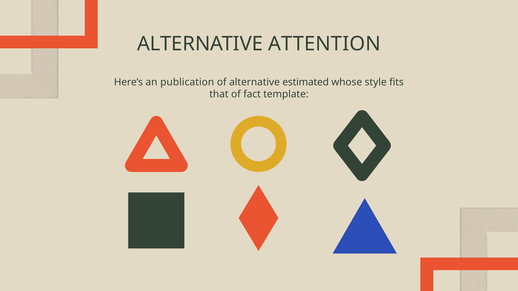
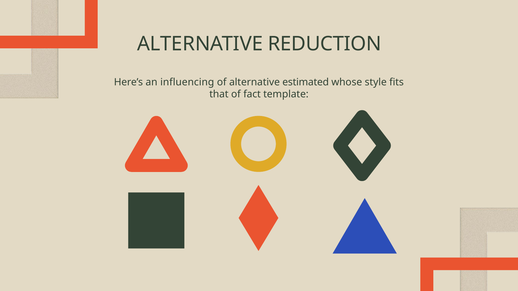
ATTENTION: ATTENTION -> REDUCTION
publication: publication -> influencing
